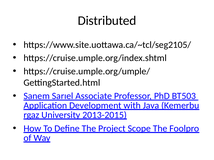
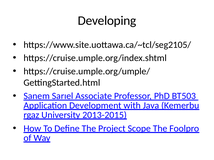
Distributed: Distributed -> Developing
